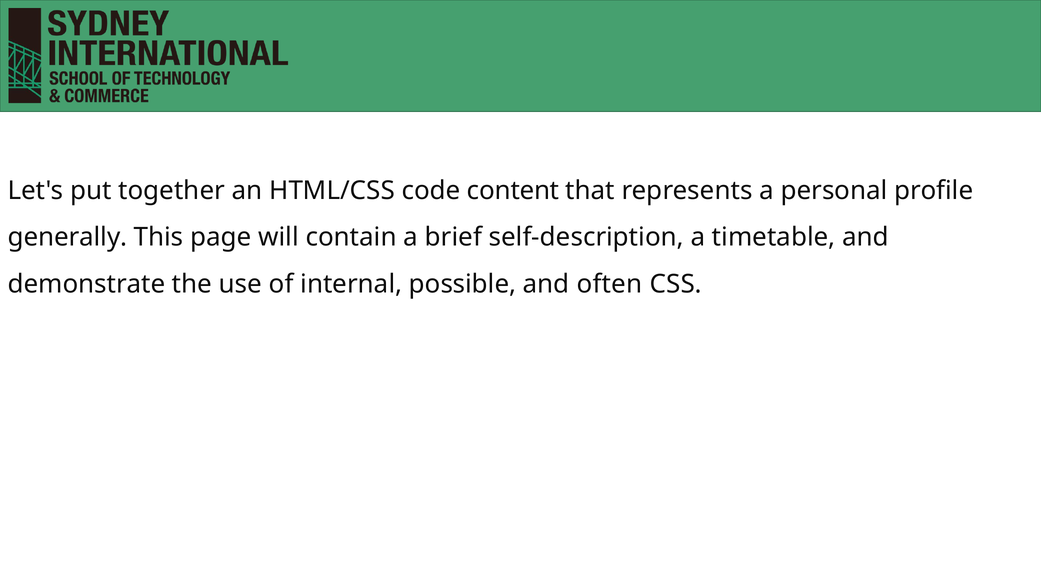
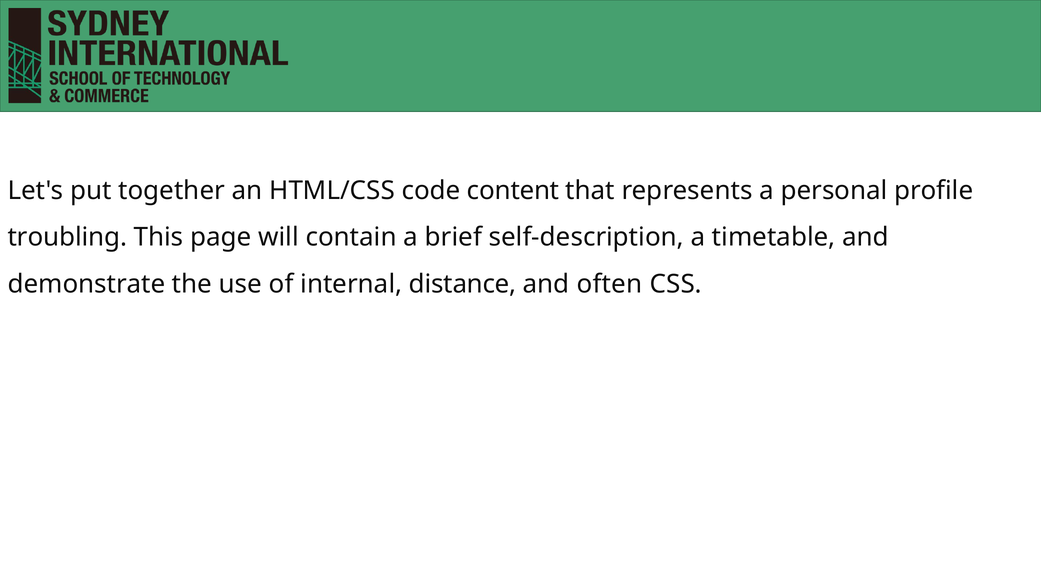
generally: generally -> troubling
possible: possible -> distance
